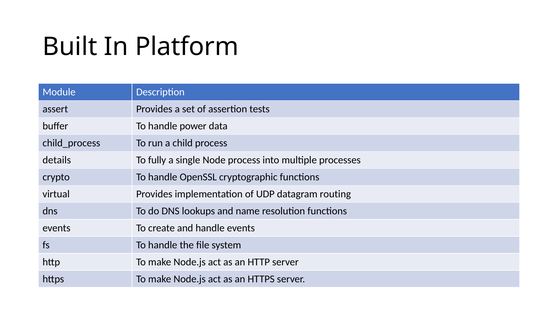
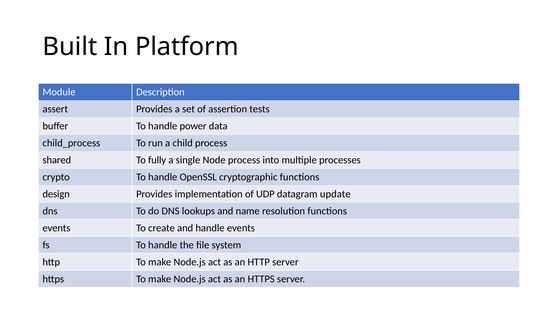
details: details -> shared
virtual: virtual -> design
routing: routing -> update
